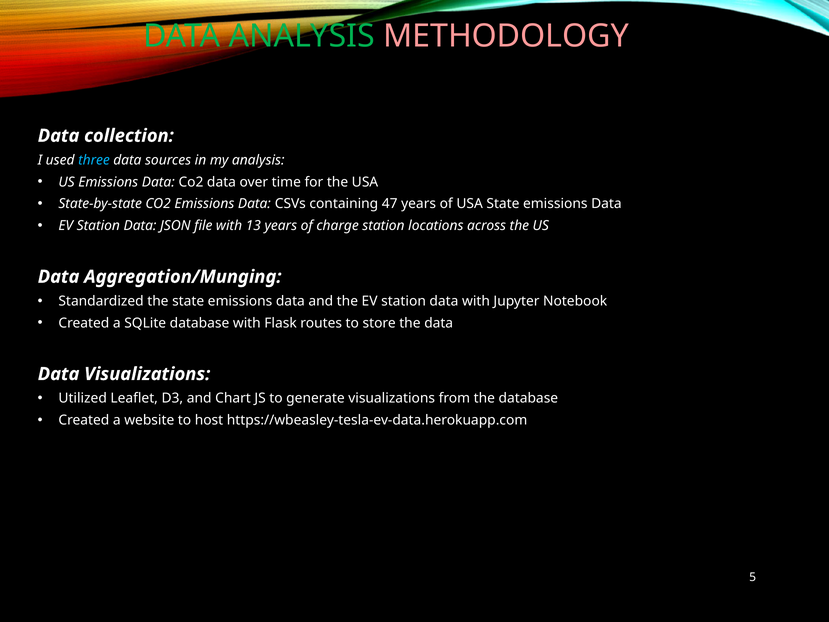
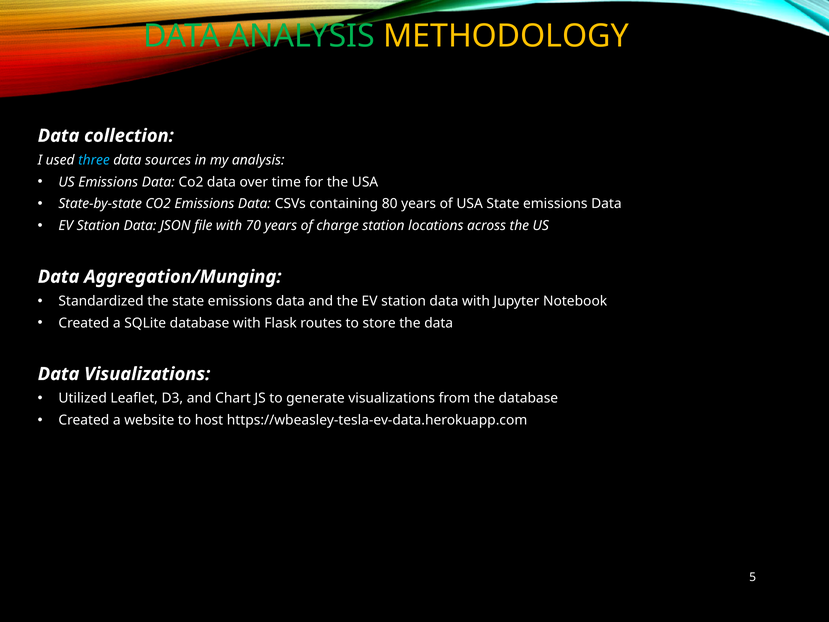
METHODOLOGY colour: pink -> yellow
47: 47 -> 80
13: 13 -> 70
